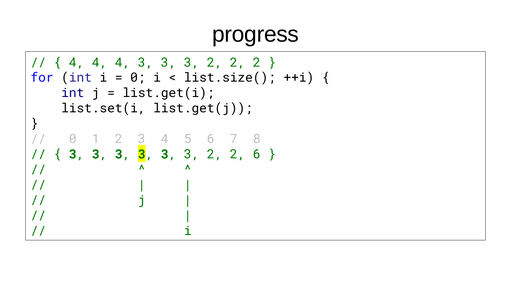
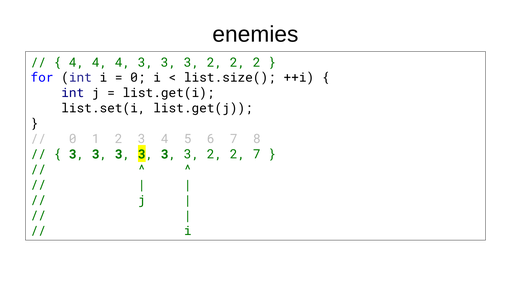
progress: progress -> enemies
2 6: 6 -> 7
